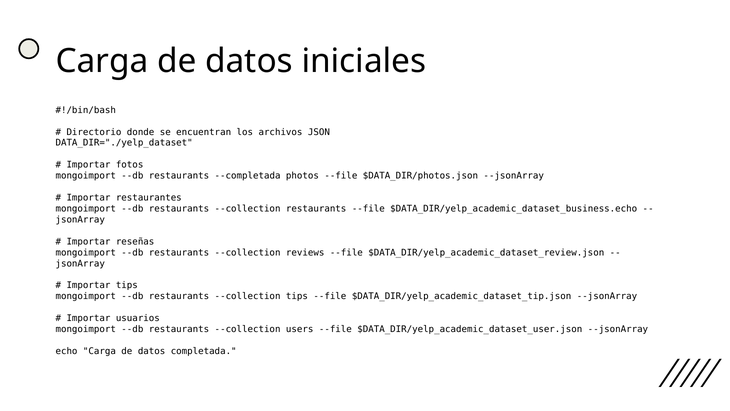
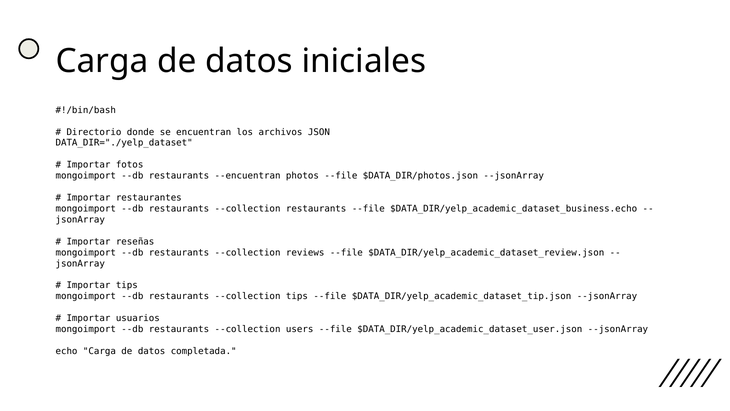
--completada: --completada -> --encuentran
